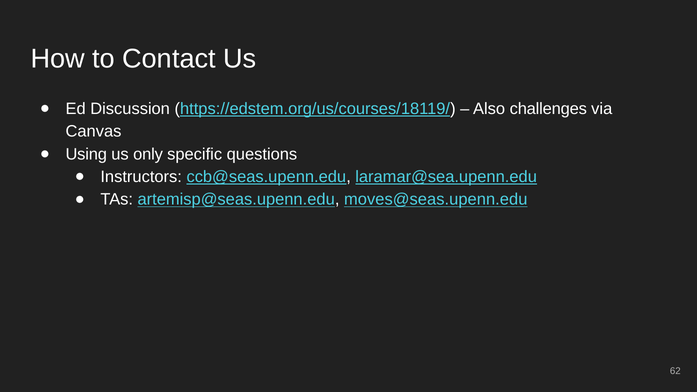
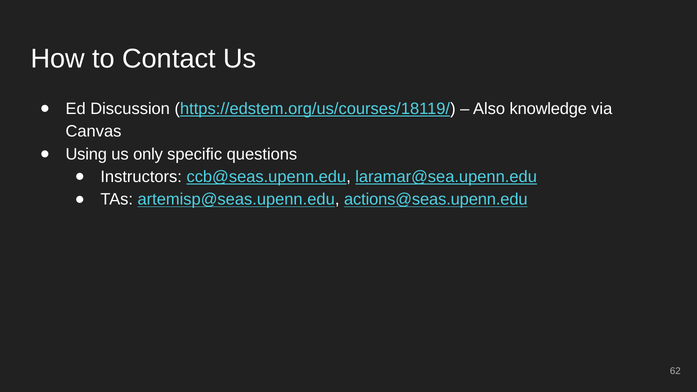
challenges: challenges -> knowledge
moves@seas.upenn.edu: moves@seas.upenn.edu -> actions@seas.upenn.edu
